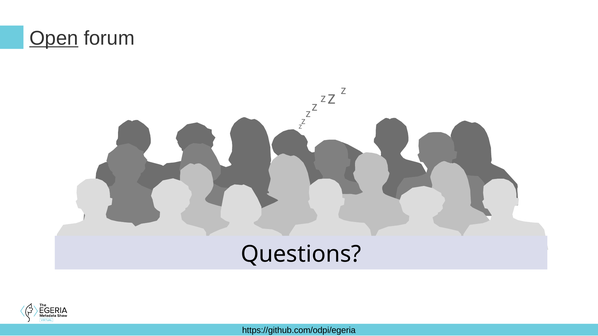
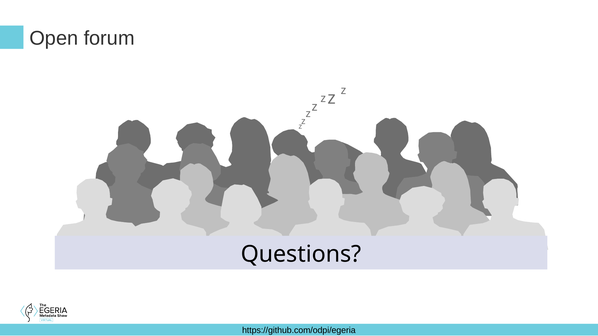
Open underline: present -> none
